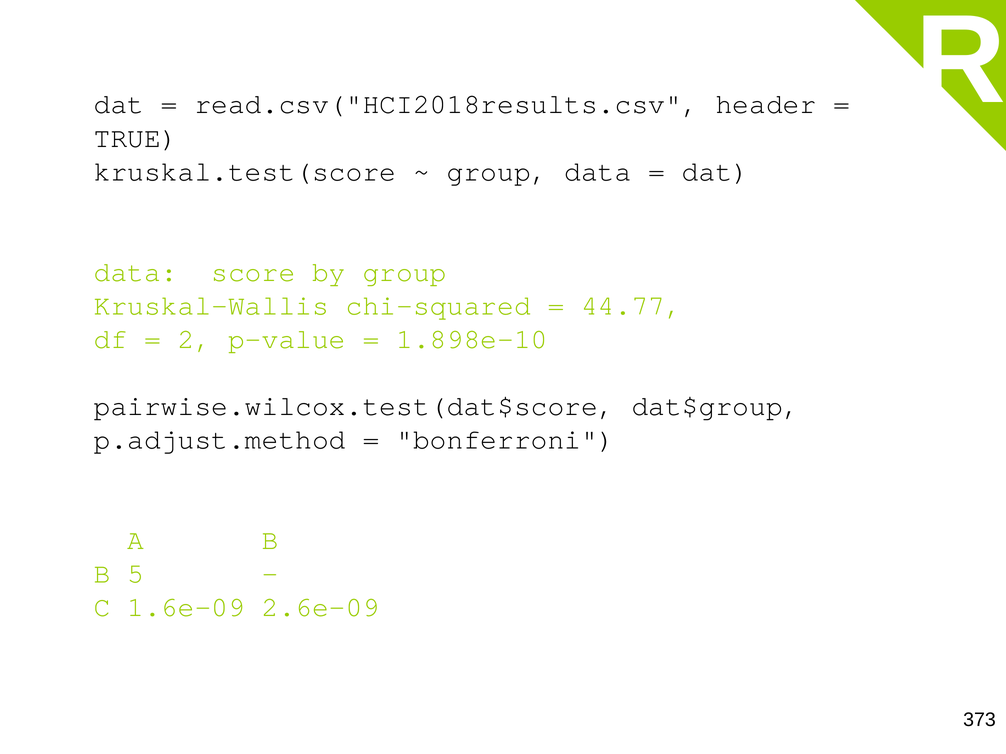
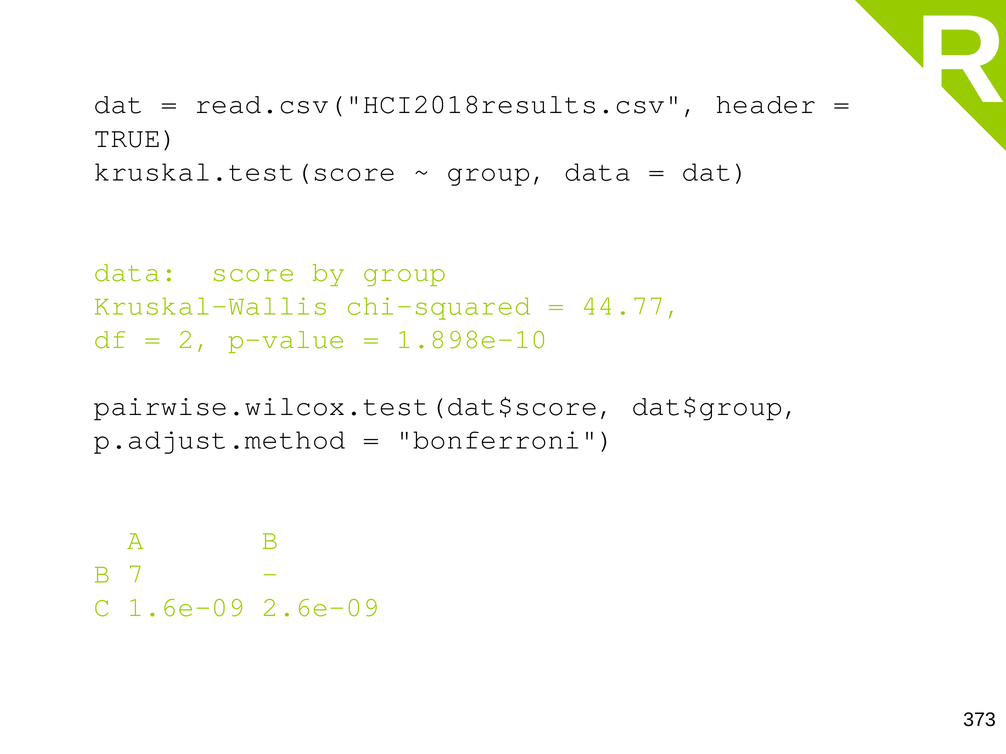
5: 5 -> 7
